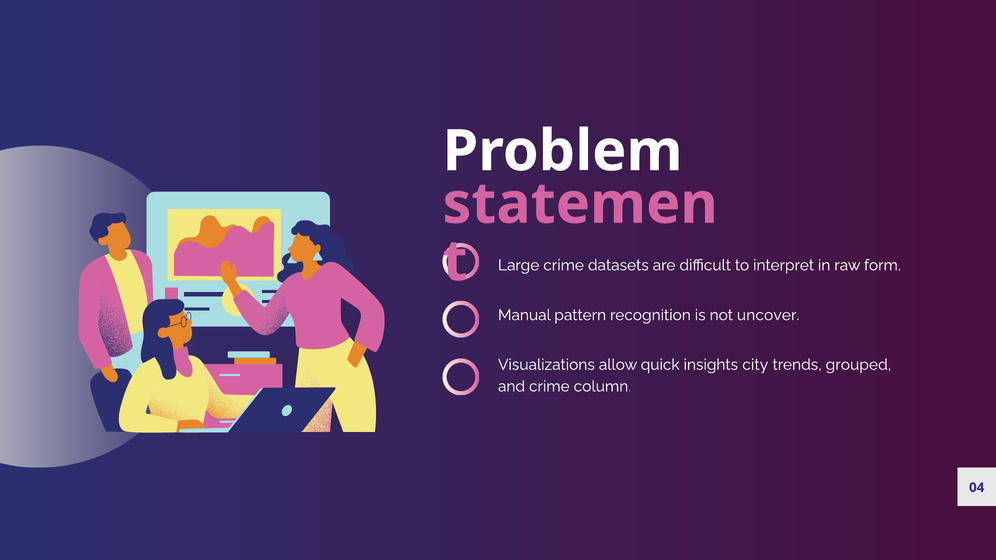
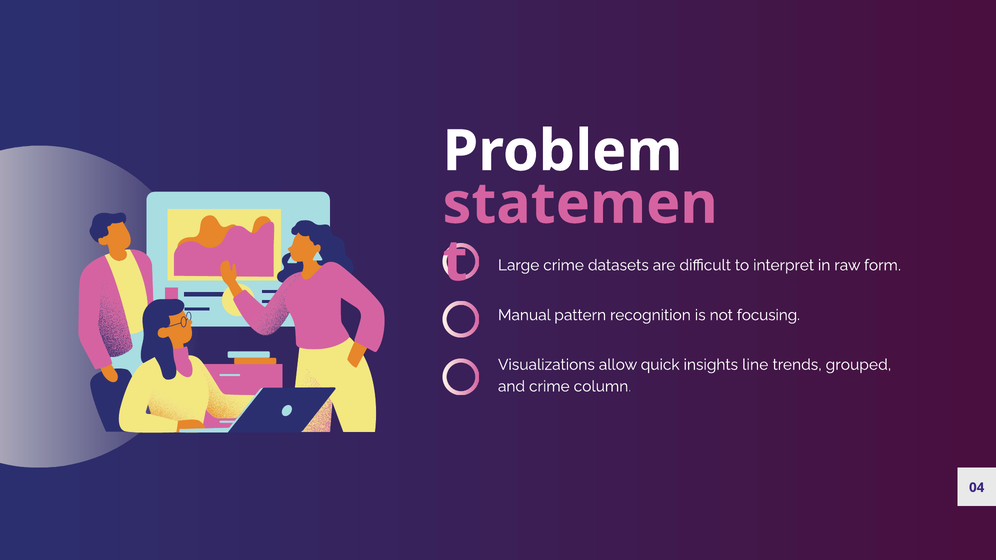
uncover: uncover -> focusing
city: city -> line
